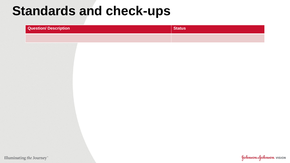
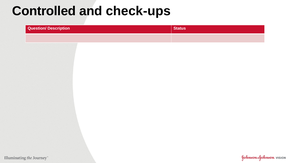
Standards: Standards -> Controlled
